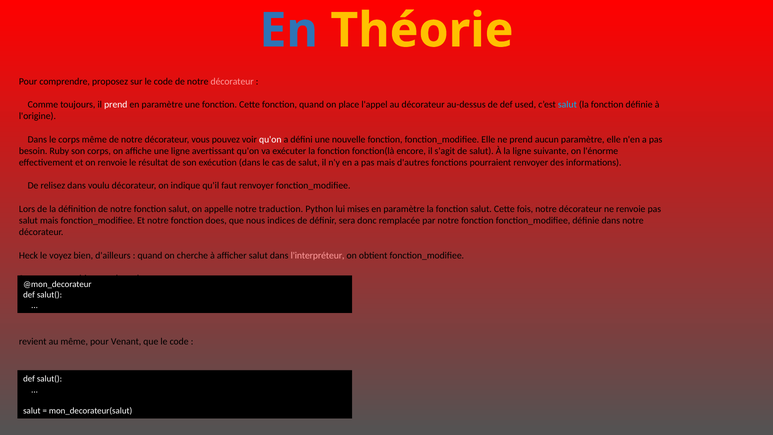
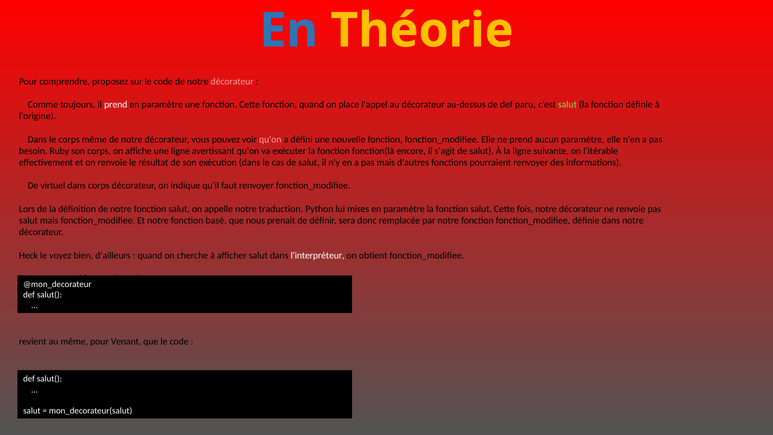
used: used -> paru
salut at (567, 105) colour: light blue -> light green
qu'on at (270, 139) colour: white -> pink
l'énorme: l'énorme -> l'itérable
relisez: relisez -> virtuel
dans voulu: voulu -> corps
does: does -> basé
indices: indices -> prenait
l'interpréteur colour: pink -> white
